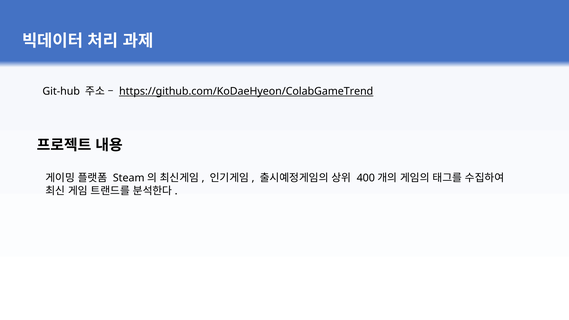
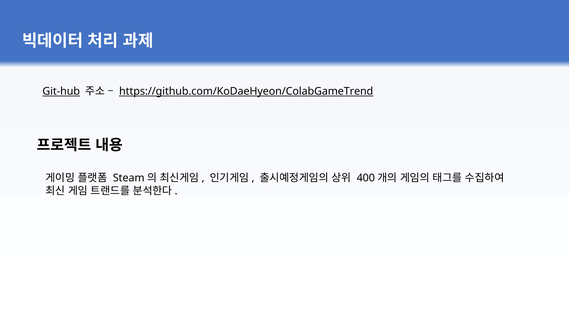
Git-hub underline: none -> present
